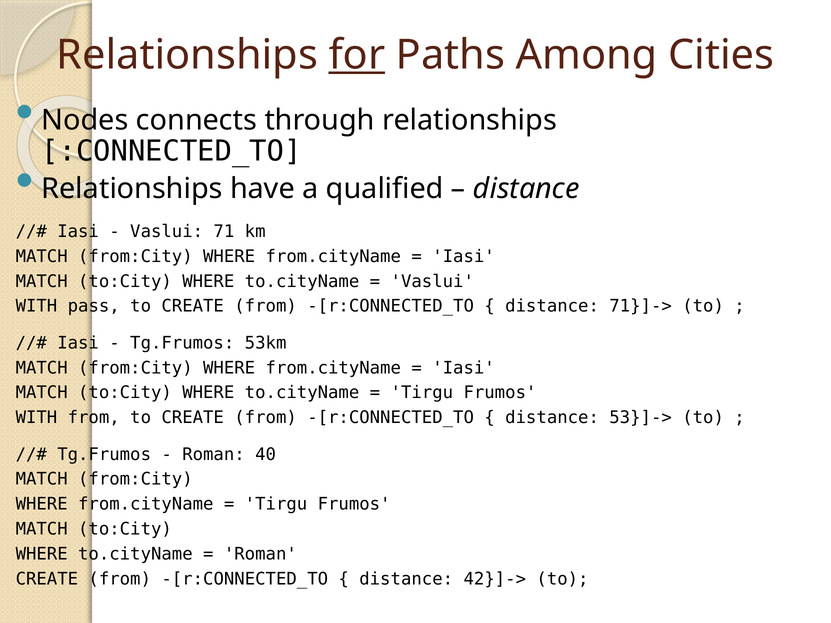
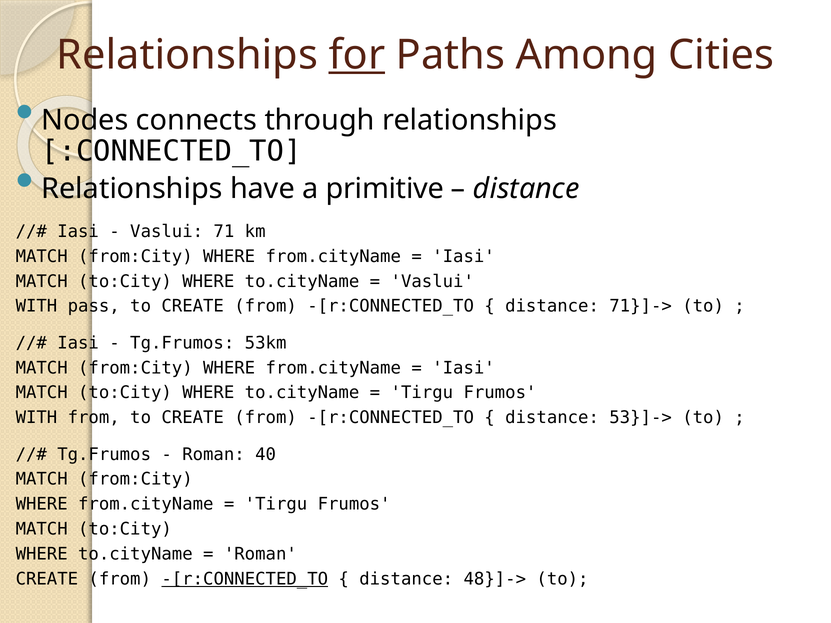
qualified: qualified -> primitive
-[r:CONNECTED_TO at (245, 579) underline: none -> present
42}]->: 42}]-> -> 48}]->
